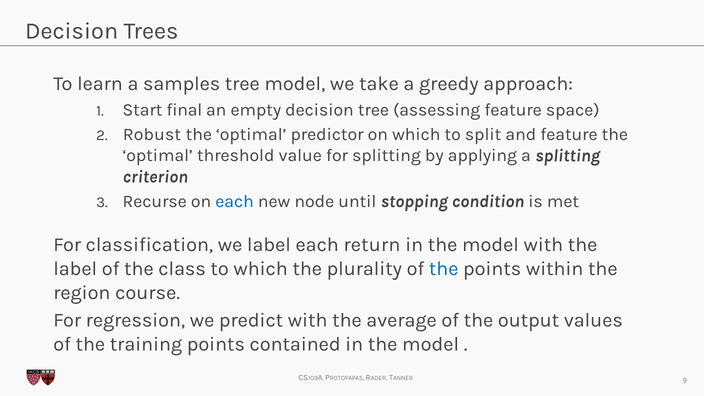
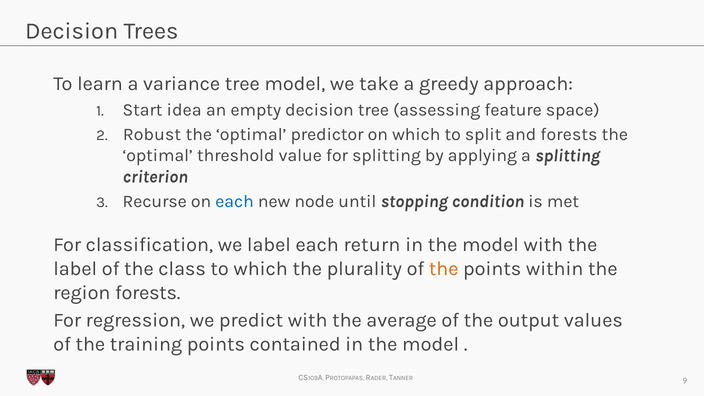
samples: samples -> variance
final: final -> idea
and feature: feature -> forests
the at (444, 269) colour: blue -> orange
region course: course -> forests
